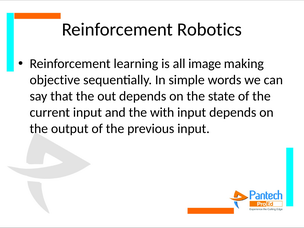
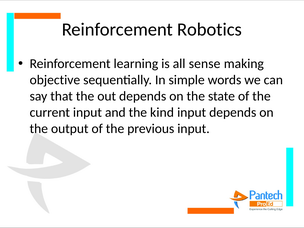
image: image -> sense
with: with -> kind
